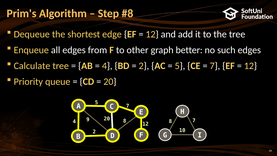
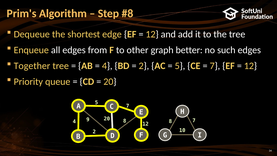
Calculate: Calculate -> Together
